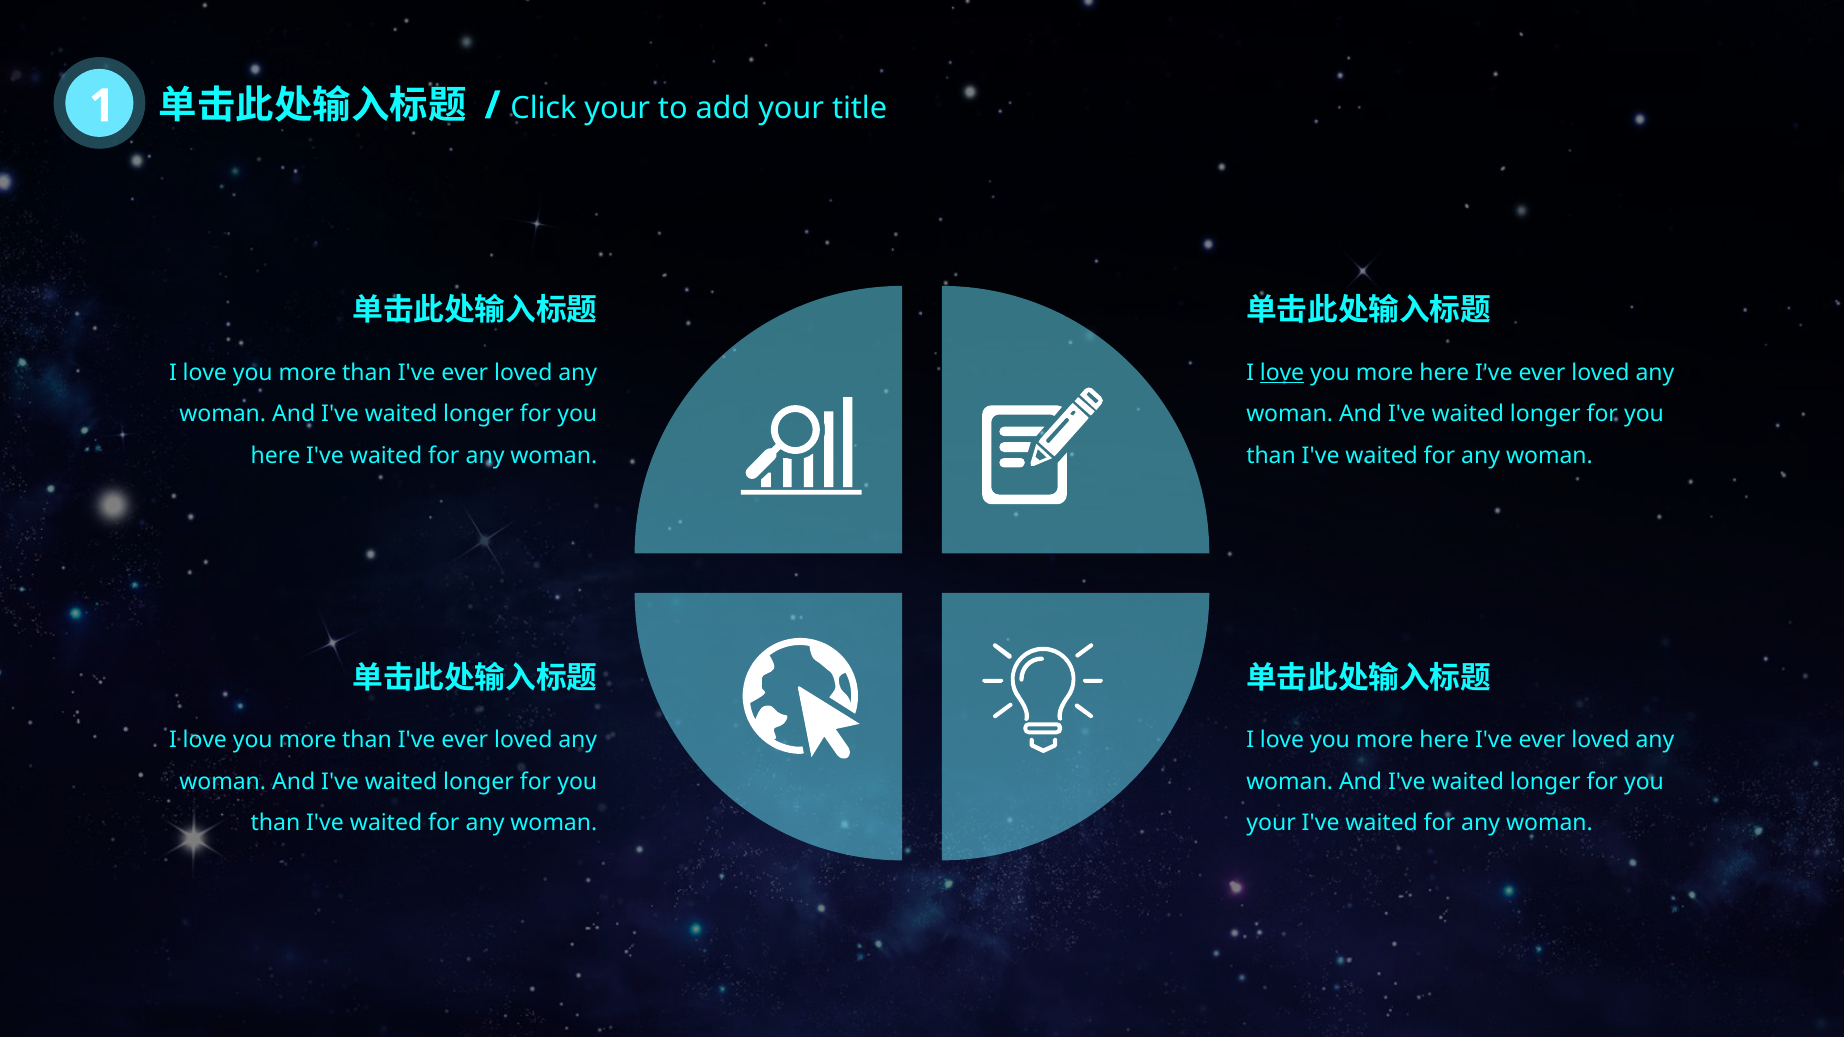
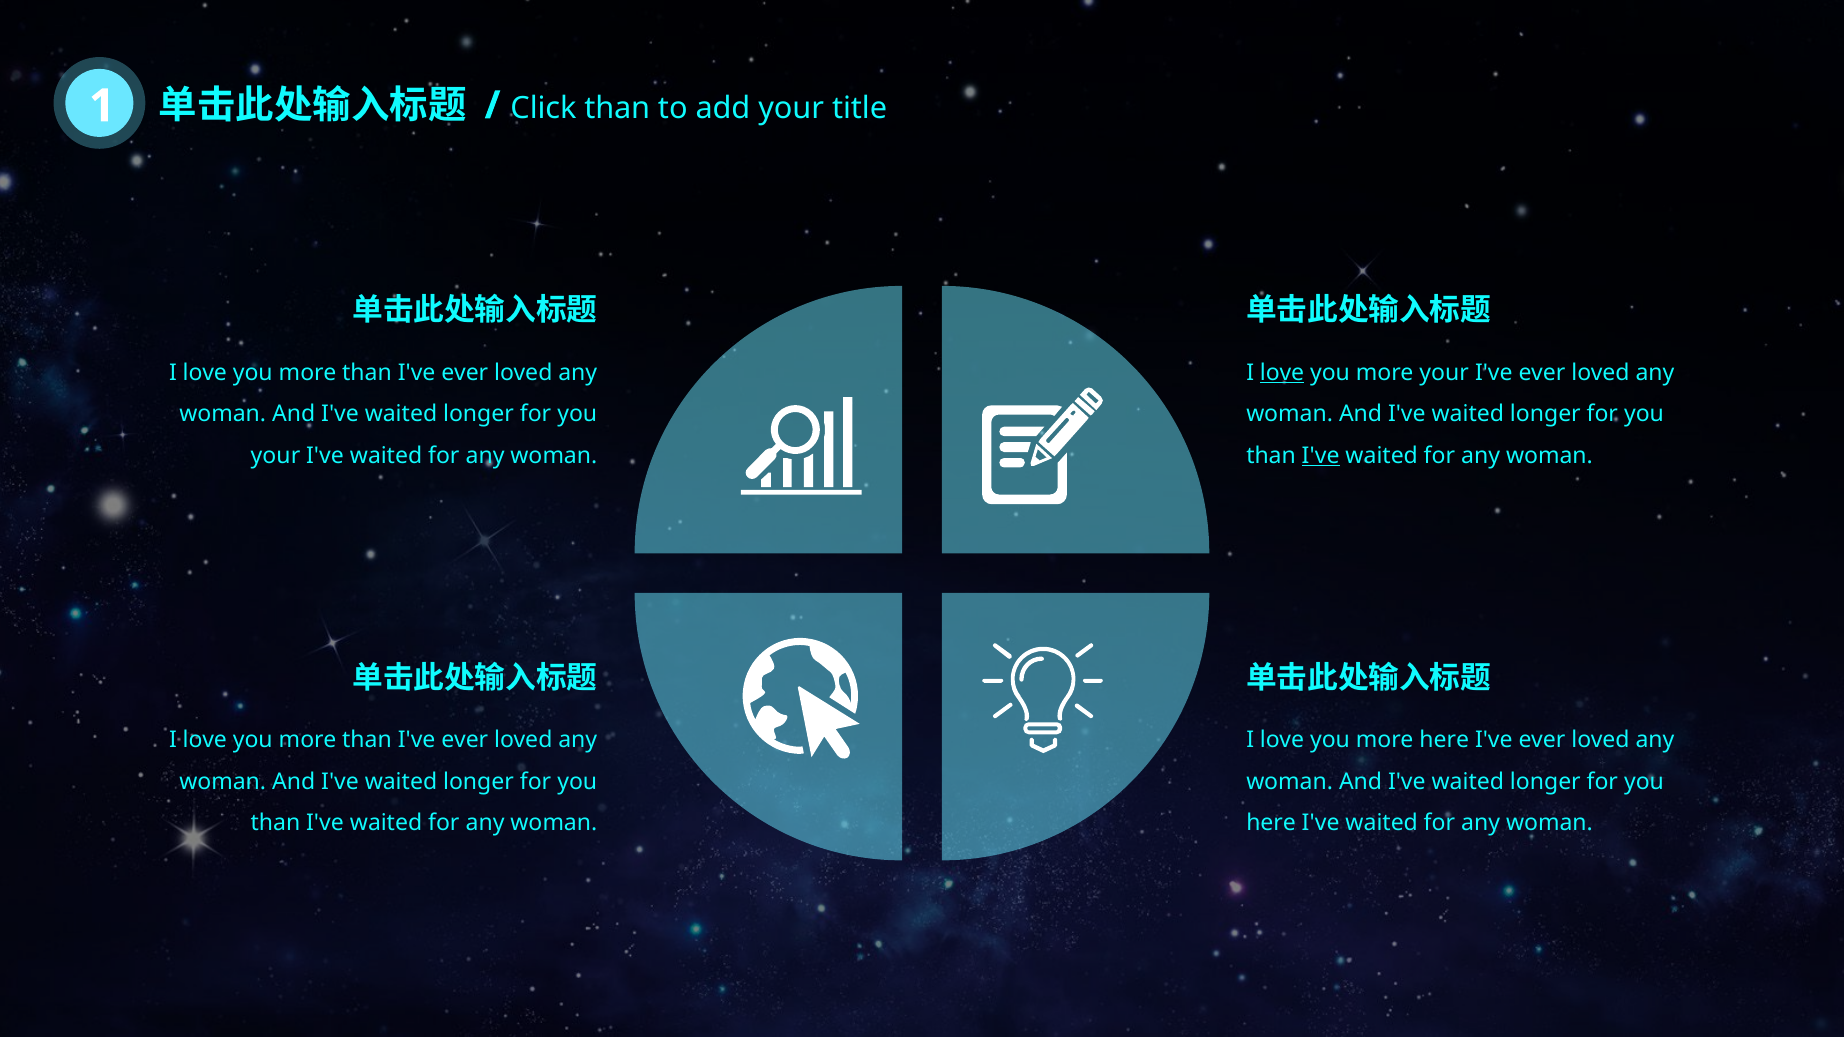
Click your: your -> than
here at (1444, 373): here -> your
here at (276, 456): here -> your
I've at (1321, 456) underline: none -> present
your at (1271, 823): your -> here
